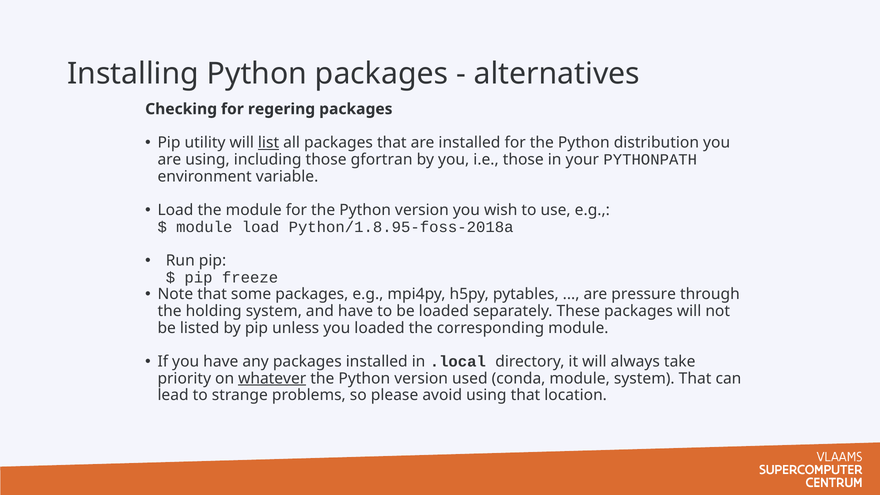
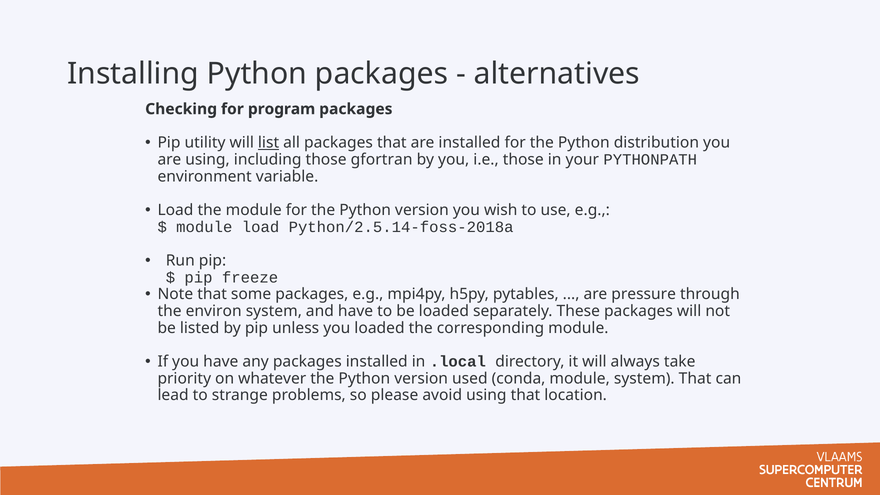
regering: regering -> program
Python/1.8.95-foss-2018a: Python/1.8.95-foss-2018a -> Python/2.5.14-foss-2018a
holding: holding -> environ
whatever underline: present -> none
